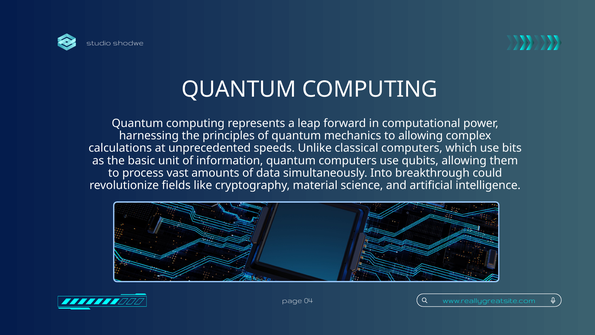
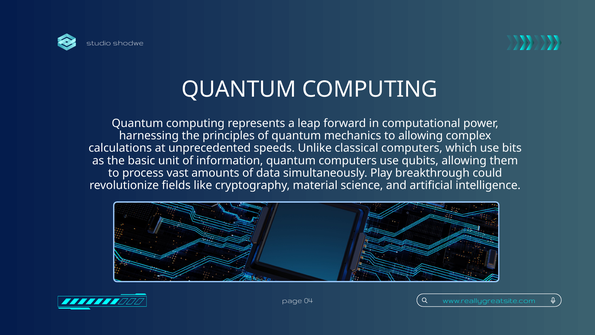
Into: Into -> Play
